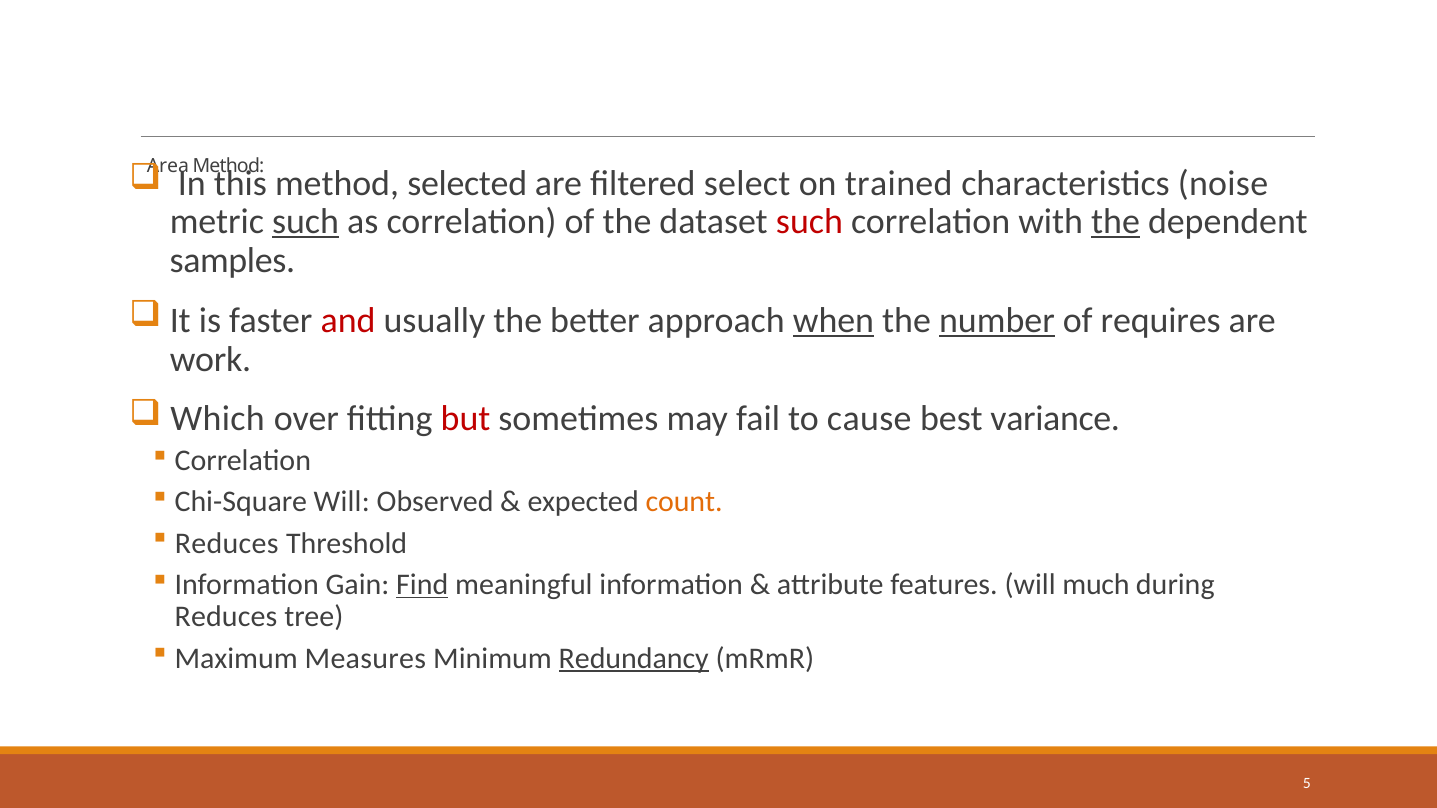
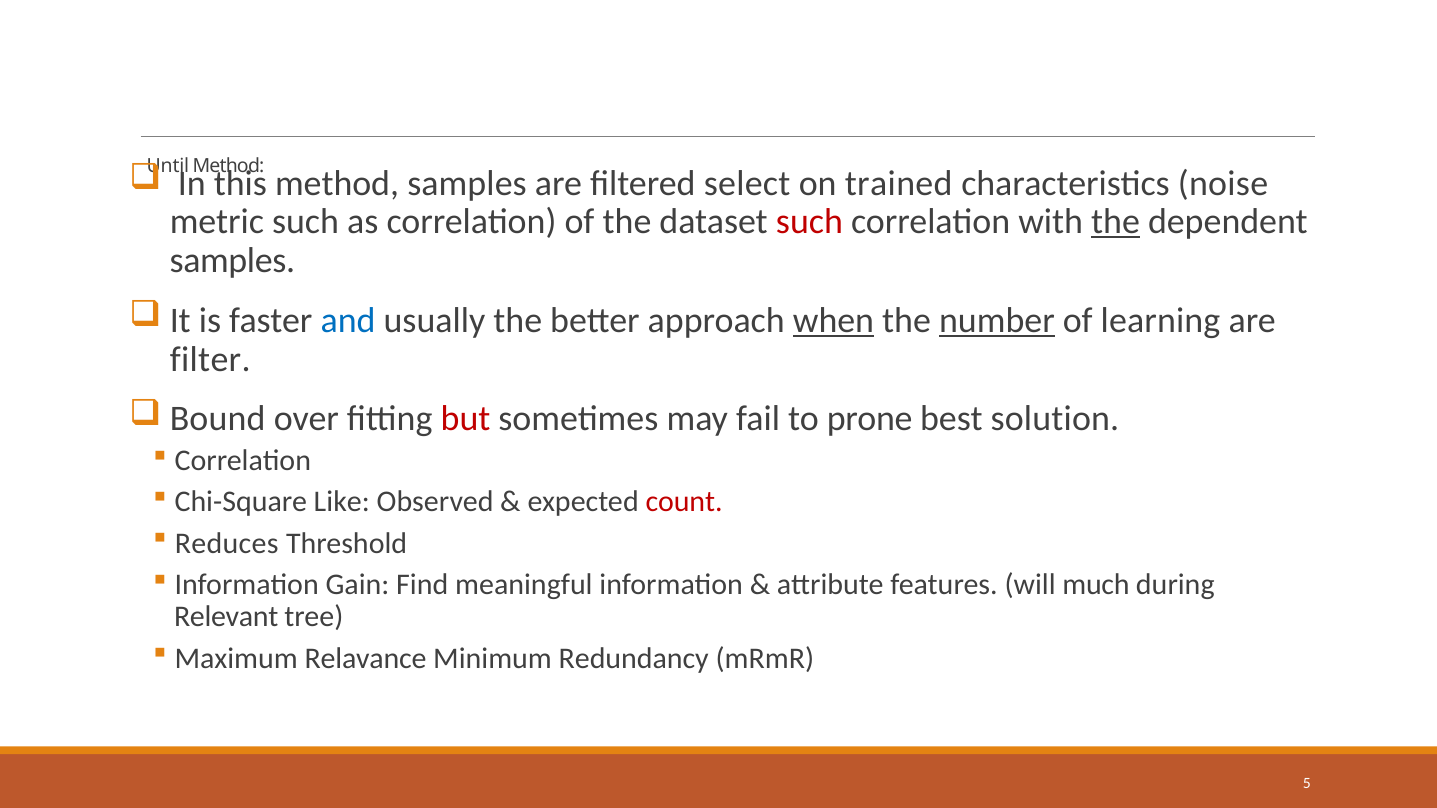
Area: Area -> Until
method selected: selected -> samples
such at (306, 222) underline: present -> none
and colour: red -> blue
requires: requires -> learning
work: work -> filter
Which: Which -> Bound
cause: cause -> prone
variance: variance -> solution
Chi-Square Will: Will -> Like
count colour: orange -> red
Find underline: present -> none
Reduces at (226, 617): Reduces -> Relevant
Measures: Measures -> Relavance
Redundancy underline: present -> none
